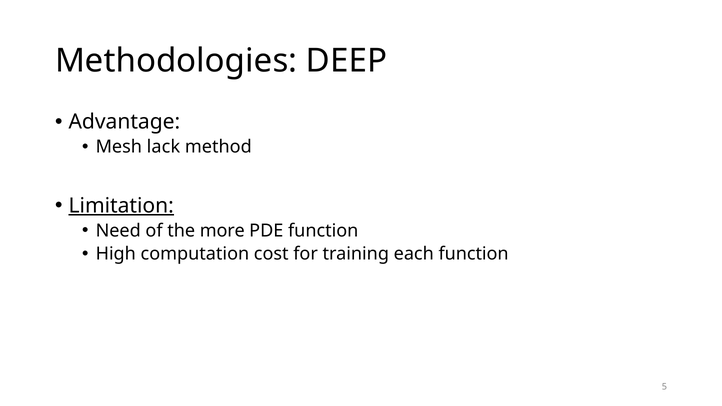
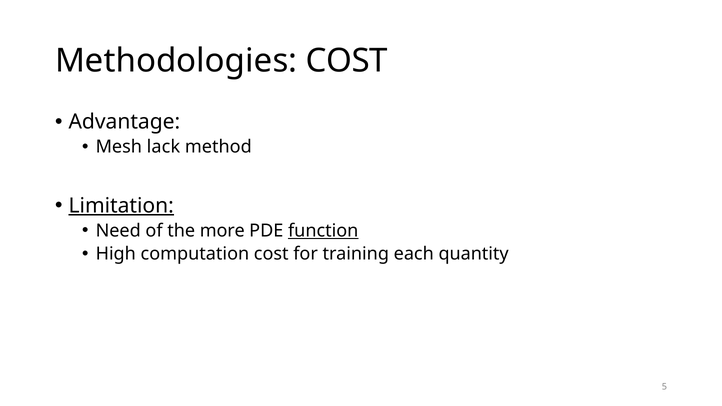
Methodologies DEEP: DEEP -> COST
function at (323, 231) underline: none -> present
each function: function -> quantity
